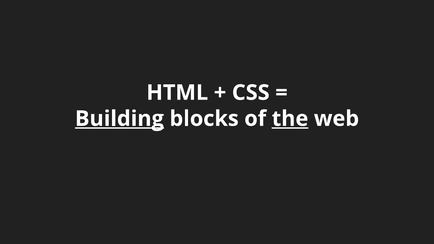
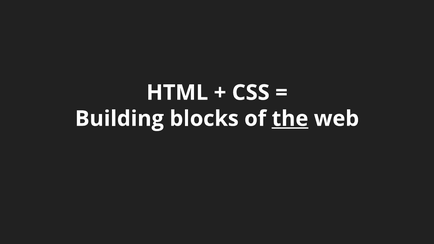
Building underline: present -> none
